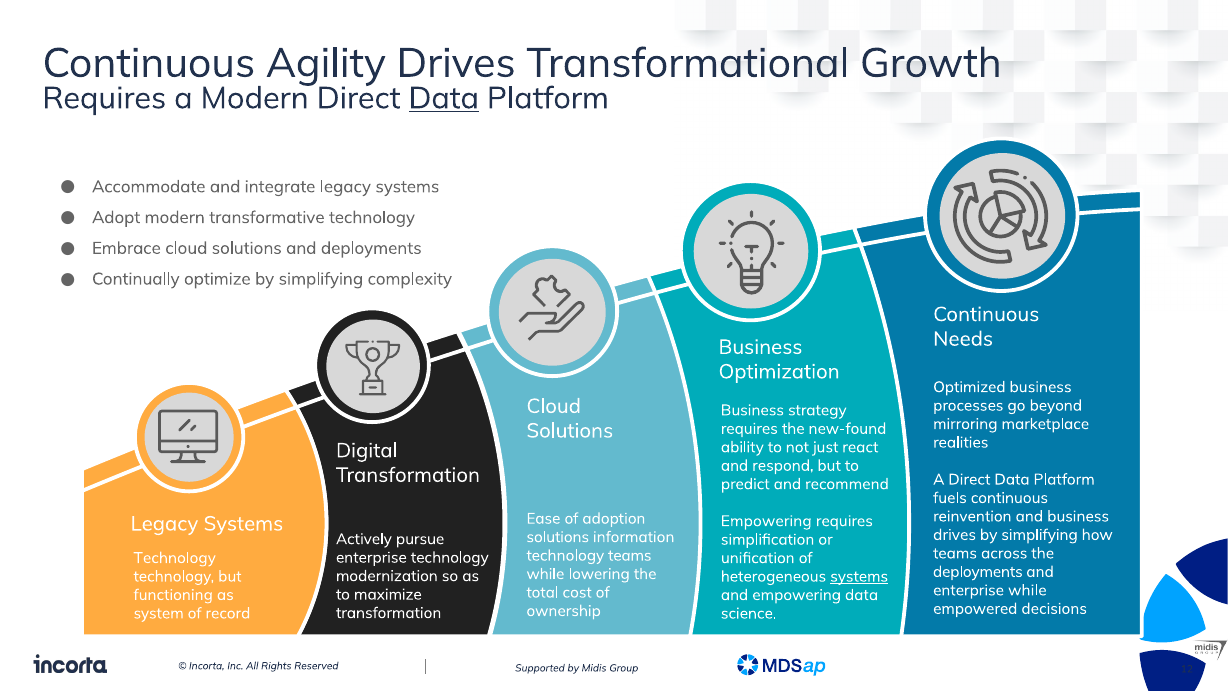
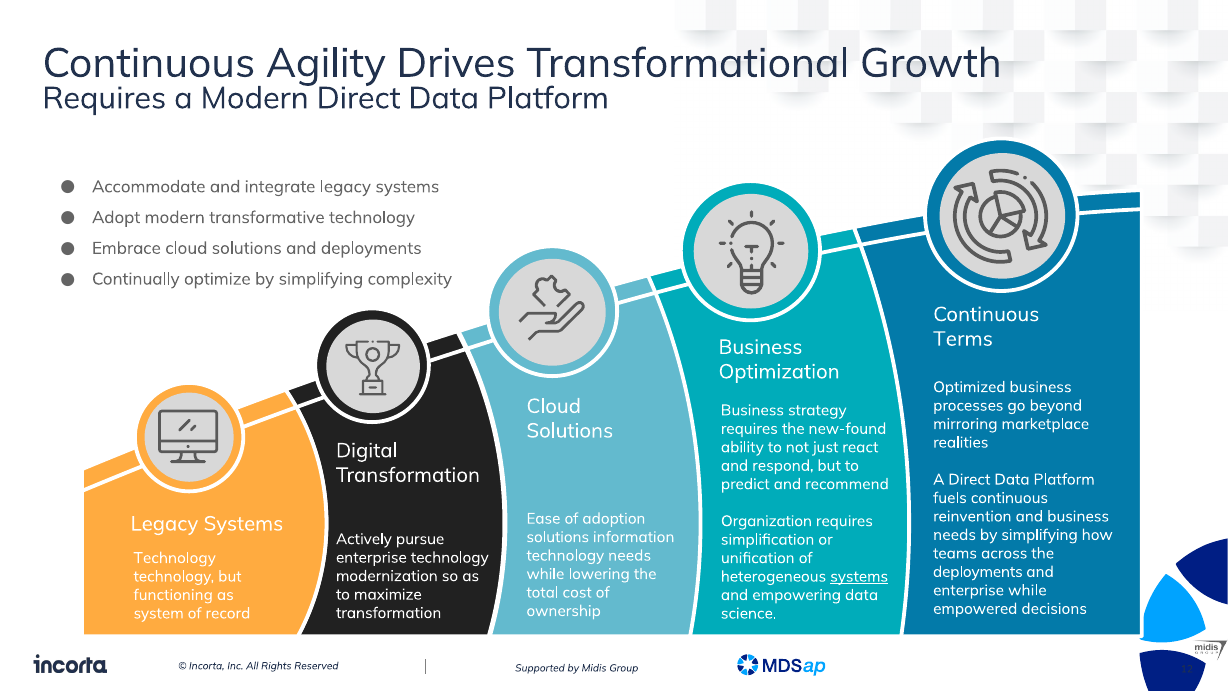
Data at (444, 98) underline: present -> none
Needs: Needs -> Terms
Empowering at (766, 521): Empowering -> Organization
drives at (955, 535): drives -> needs
technology teams: teams -> needs
